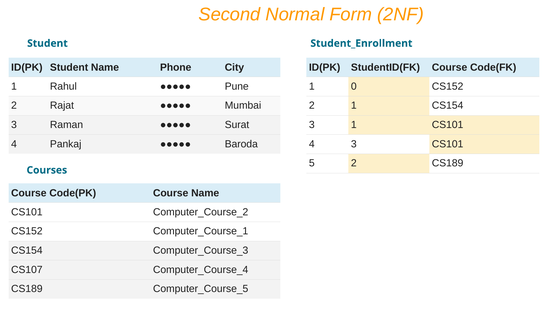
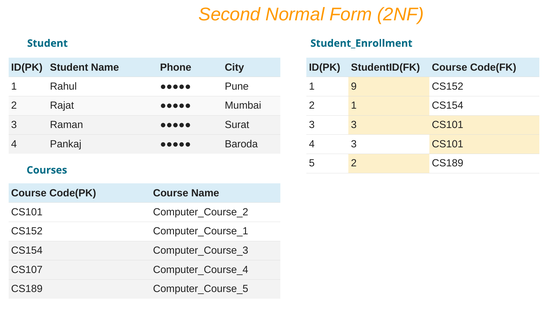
0: 0 -> 9
3 1: 1 -> 3
